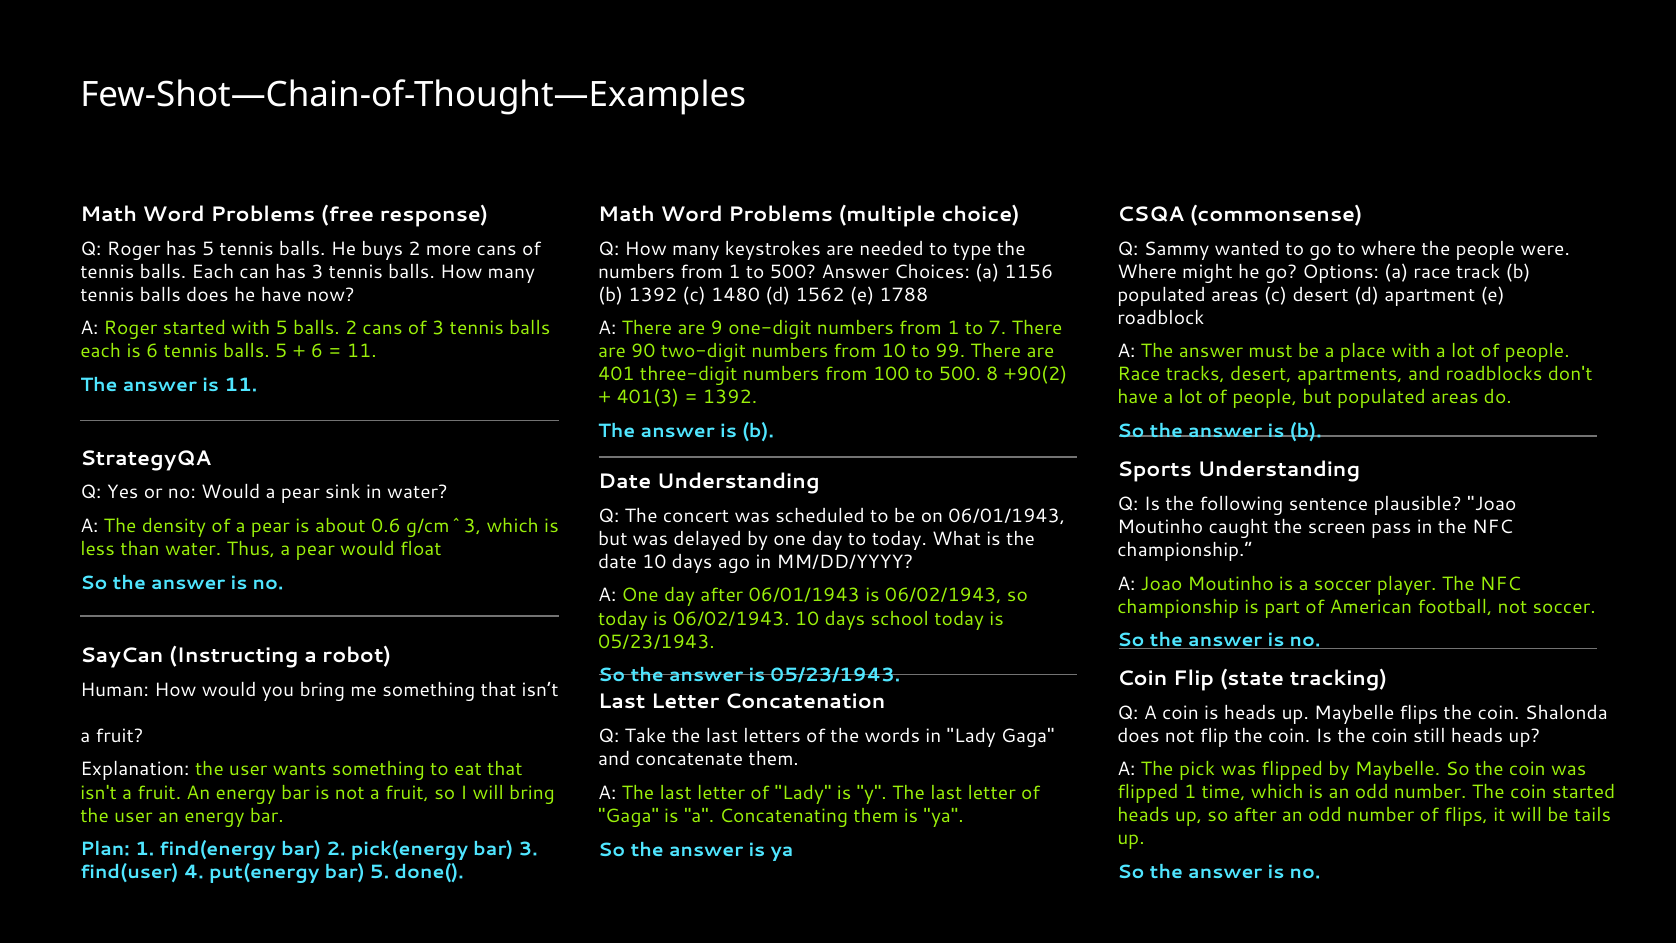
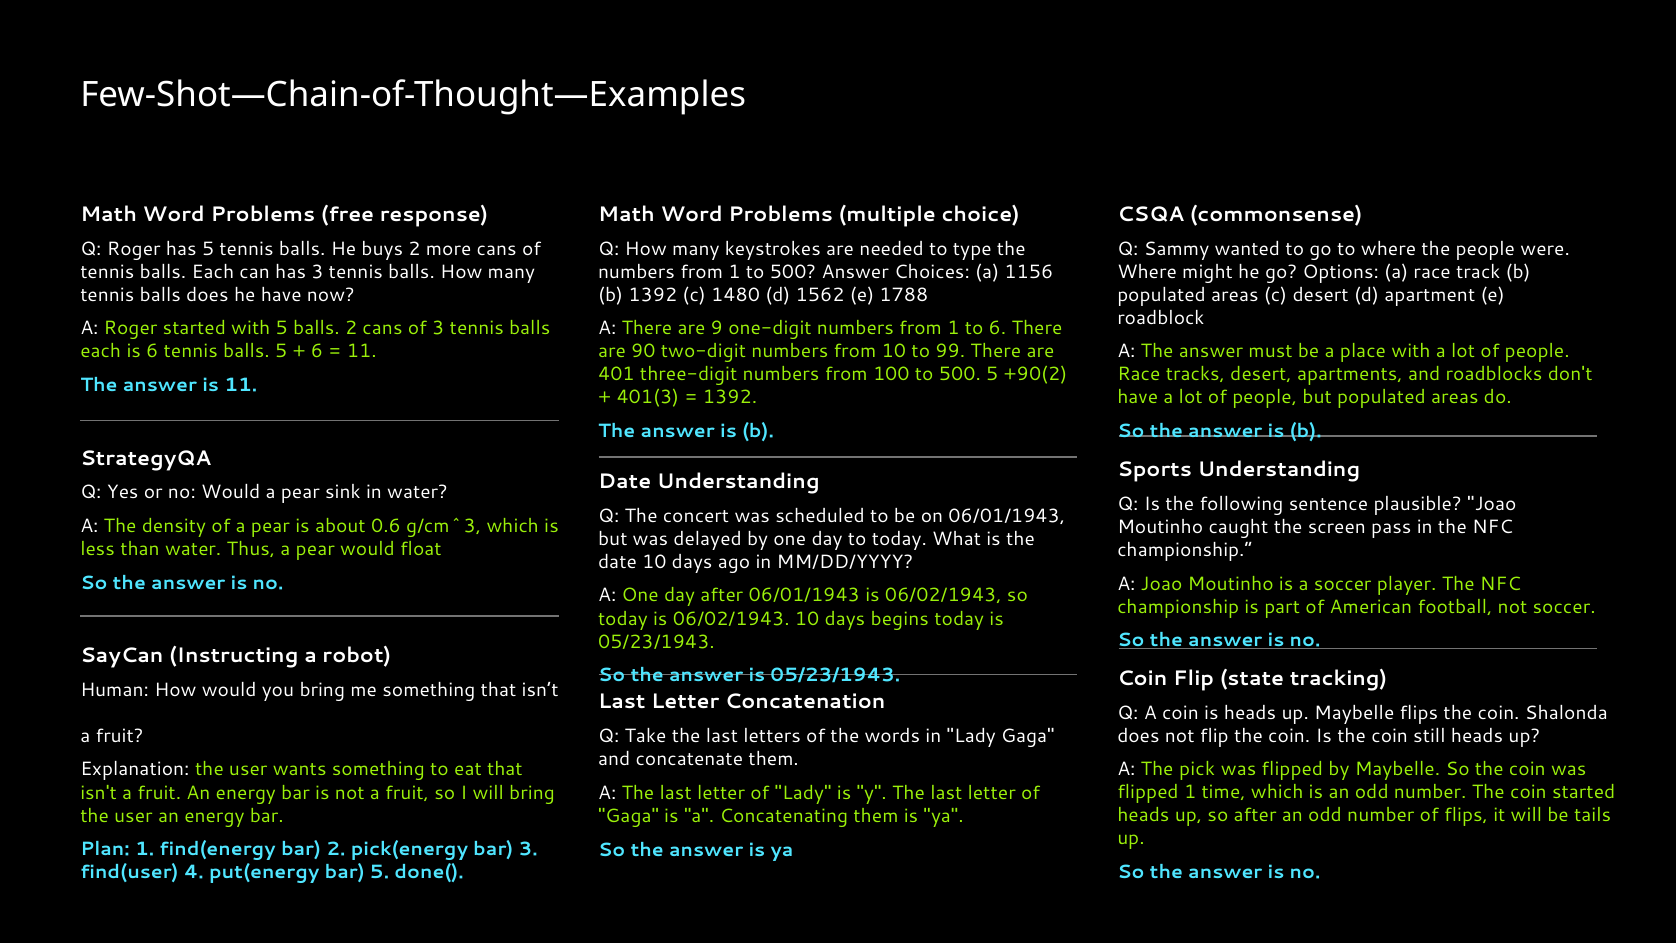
to 7: 7 -> 6
500 8: 8 -> 5
school: school -> begins
